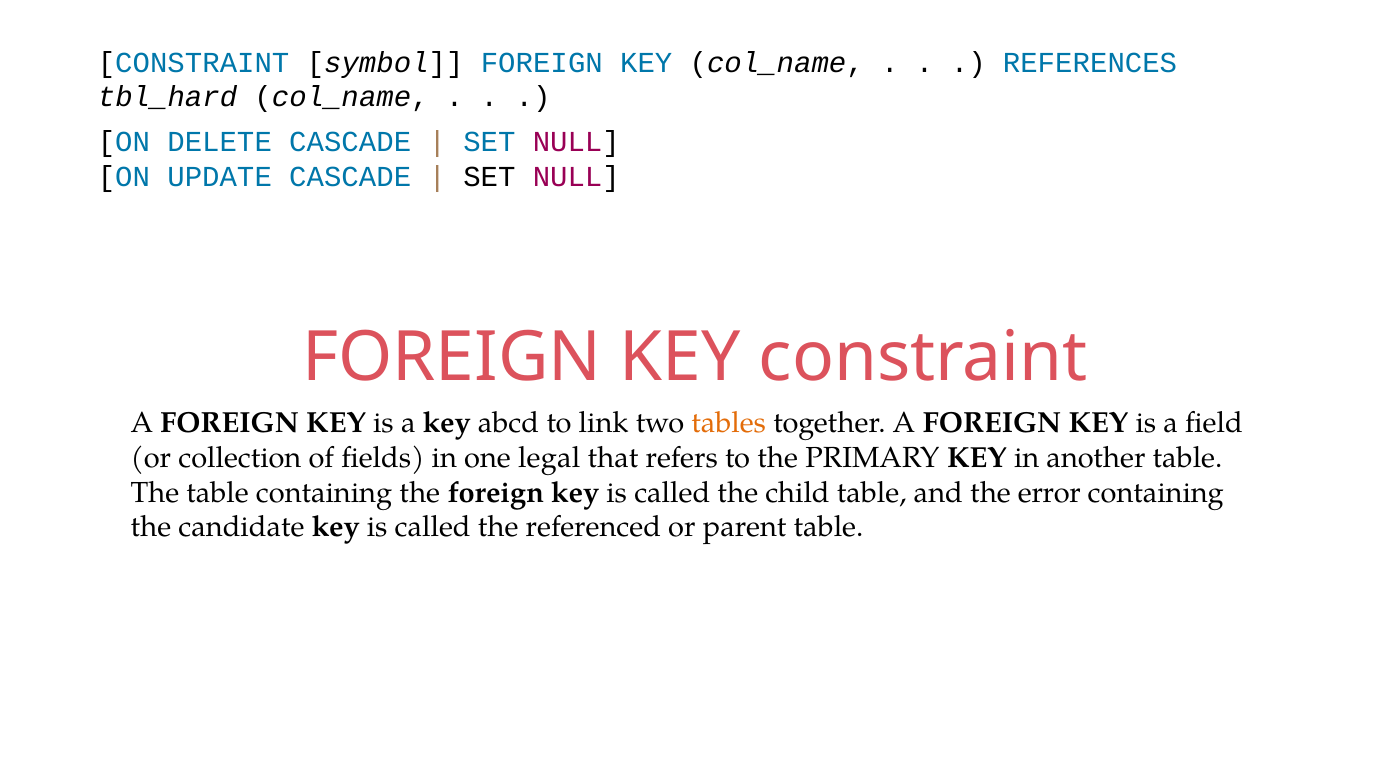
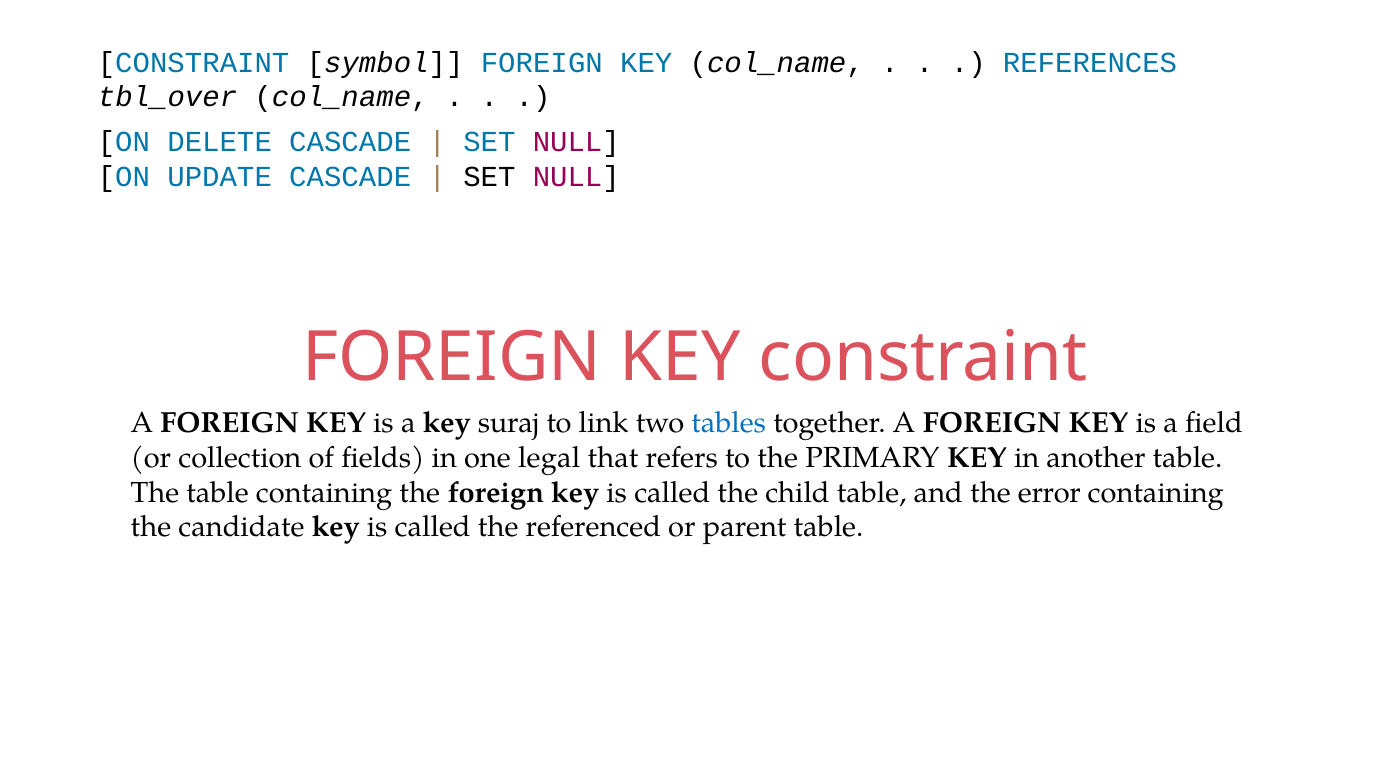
tbl_hard: tbl_hard -> tbl_over
abcd: abcd -> suraj
tables colour: orange -> blue
